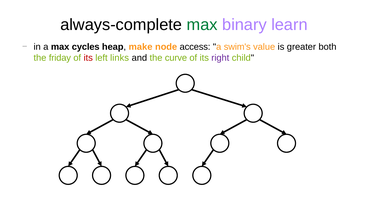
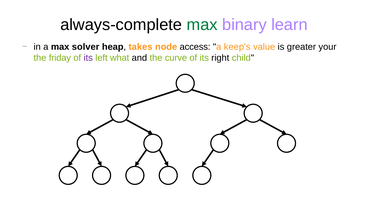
cycles: cycles -> solver
make: make -> takes
swim's: swim's -> keep's
both: both -> your
its at (88, 58) colour: red -> purple
links: links -> what
right colour: purple -> black
